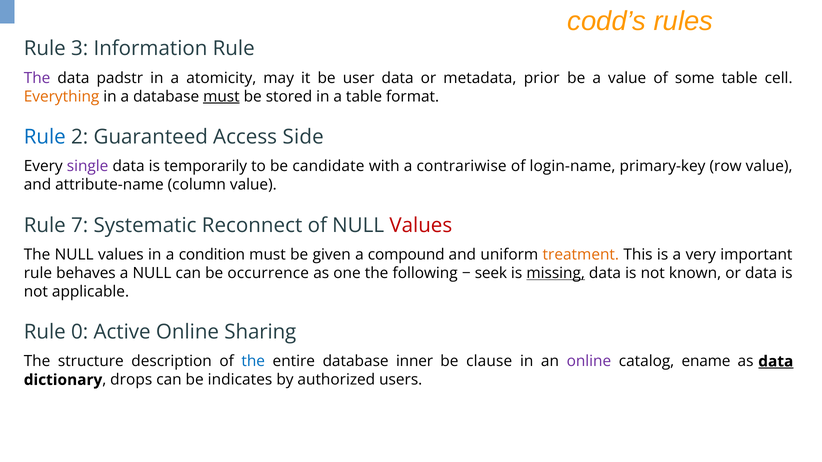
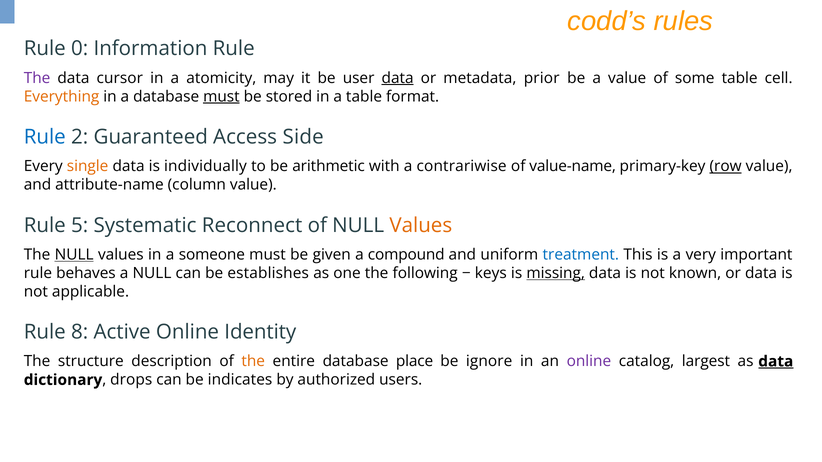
3: 3 -> 0
padstr: padstr -> cursor
data at (398, 78) underline: none -> present
single colour: purple -> orange
temporarily: temporarily -> individually
candidate: candidate -> arithmetic
login-name: login-name -> value-name
row underline: none -> present
7: 7 -> 5
Values at (421, 225) colour: red -> orange
NULL at (74, 255) underline: none -> present
condition: condition -> someone
treatment colour: orange -> blue
occurrence: occurrence -> establishes
seek: seek -> keys
0: 0 -> 8
Sharing: Sharing -> Identity
the at (253, 362) colour: blue -> orange
inner: inner -> place
clause: clause -> ignore
ename: ename -> largest
